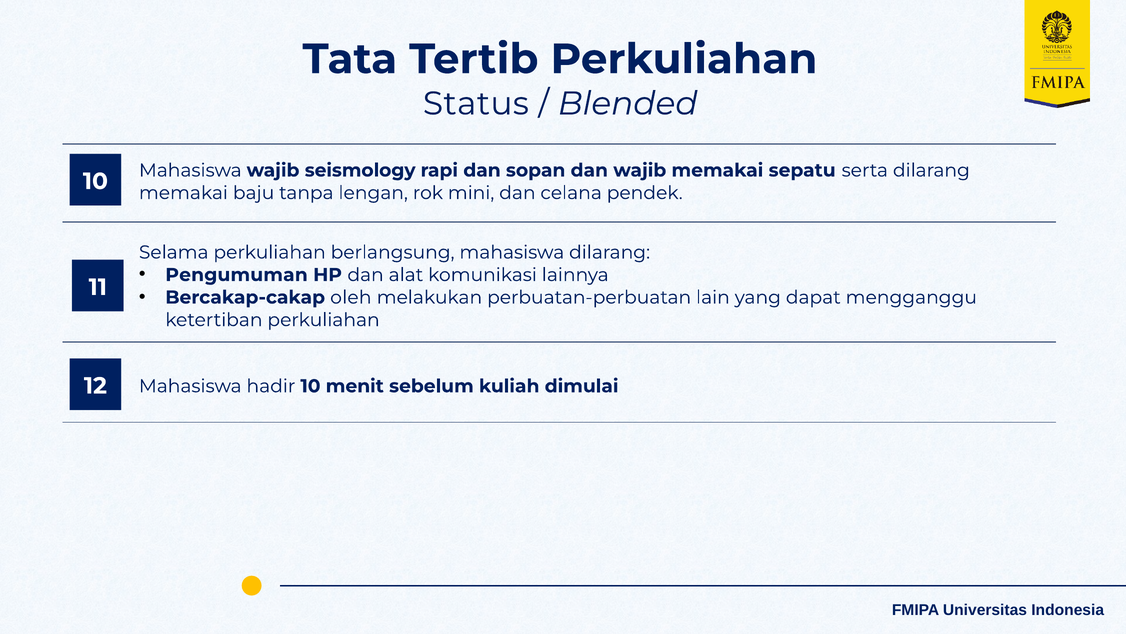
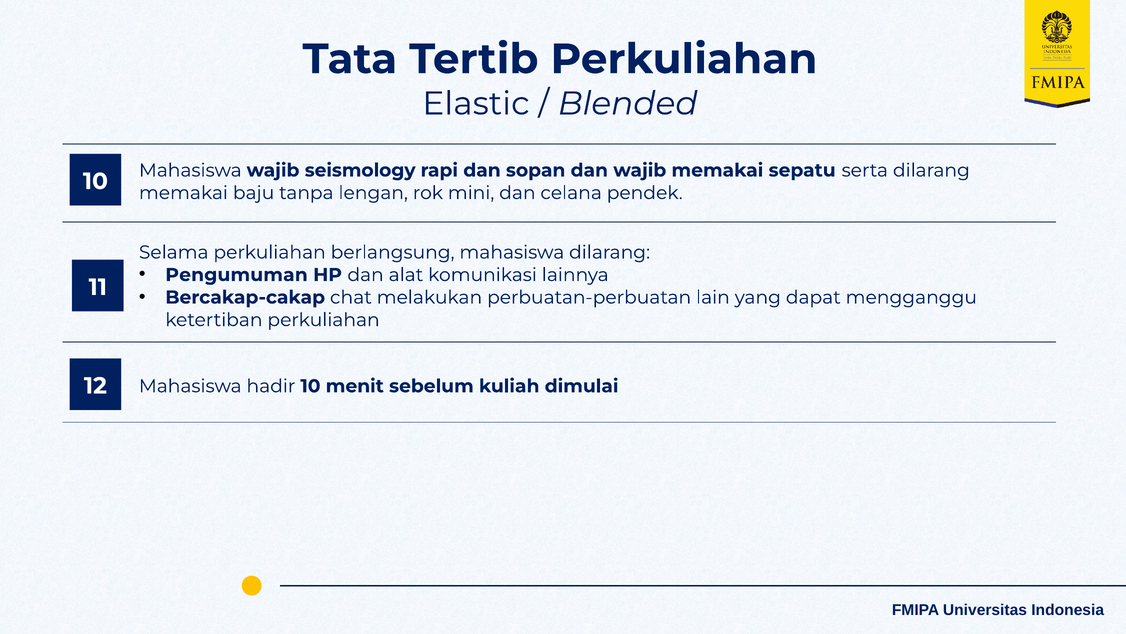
Status: Status -> Elastic
oleh: oleh -> chat
